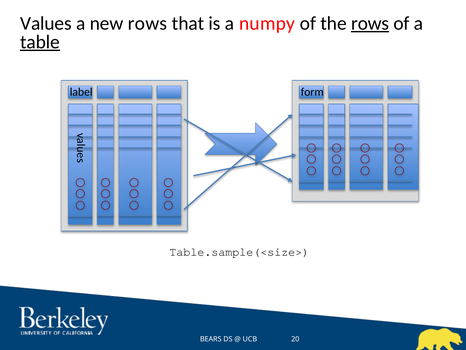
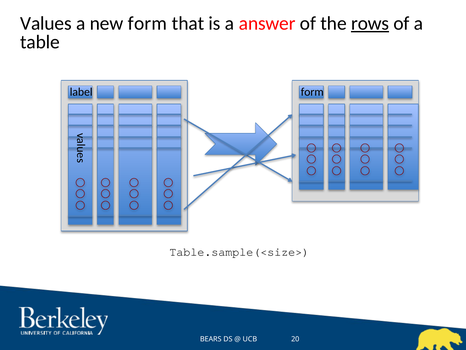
new rows: rows -> form
numpy: numpy -> answer
table underline: present -> none
